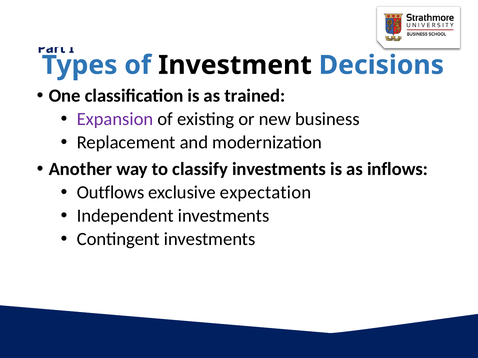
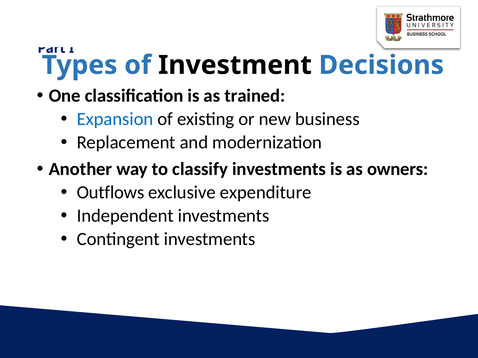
Expansion colour: purple -> blue
inflows: inflows -> owners
expectation: expectation -> expenditure
